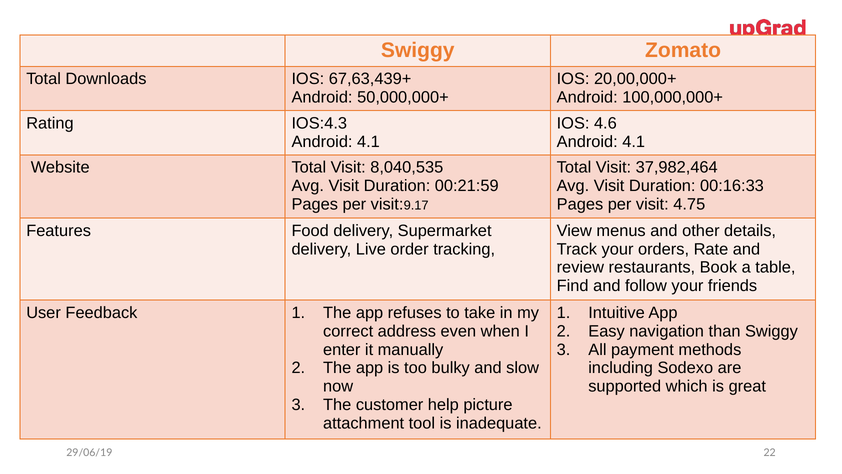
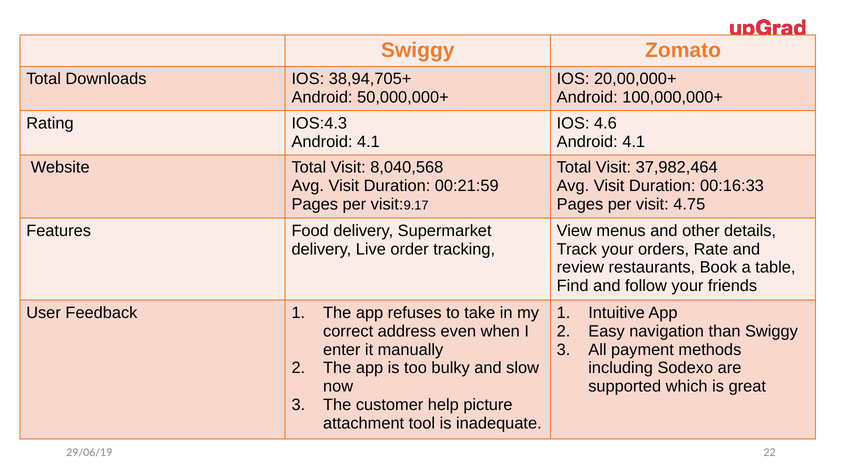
67,63,439+: 67,63,439+ -> 38,94,705+
8,040,535: 8,040,535 -> 8,040,568
